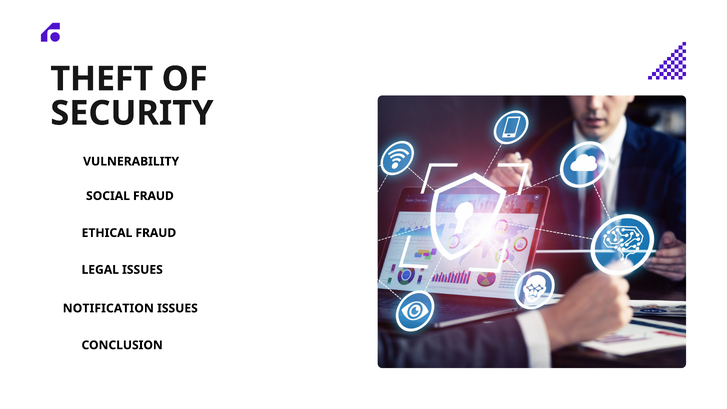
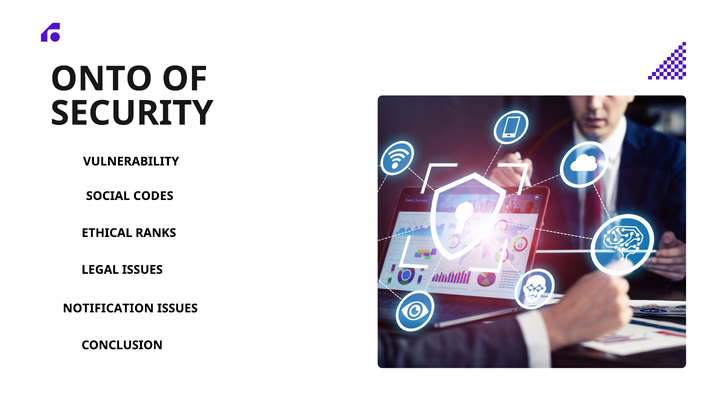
THEFT: THEFT -> ONTO
SOCIAL FRAUD: FRAUD -> CODES
ETHICAL FRAUD: FRAUD -> RANKS
